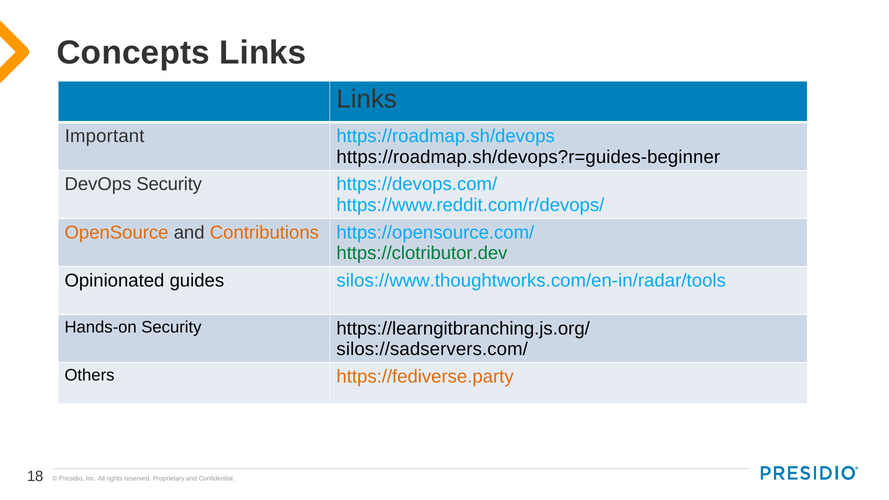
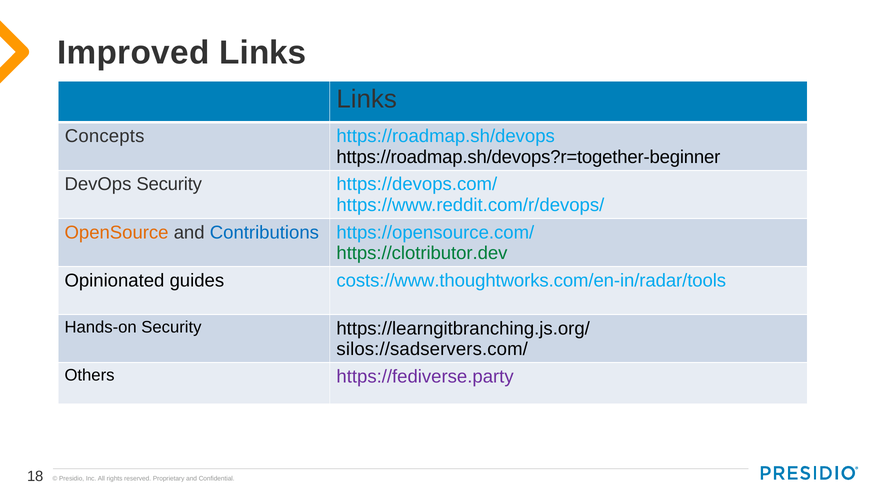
Concepts: Concepts -> Improved
Important: Important -> Concepts
https://roadmap.sh/devops?r=guides-beginner: https://roadmap.sh/devops?r=guides-beginner -> https://roadmap.sh/devops?r=together-beginner
Contributions colour: orange -> blue
silos://www.thoughtworks.com/en-in/radar/tools: silos://www.thoughtworks.com/en-in/radar/tools -> costs://www.thoughtworks.com/en-in/radar/tools
https://fediverse.party colour: orange -> purple
